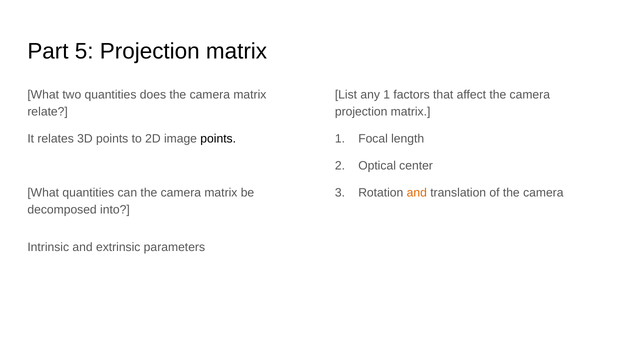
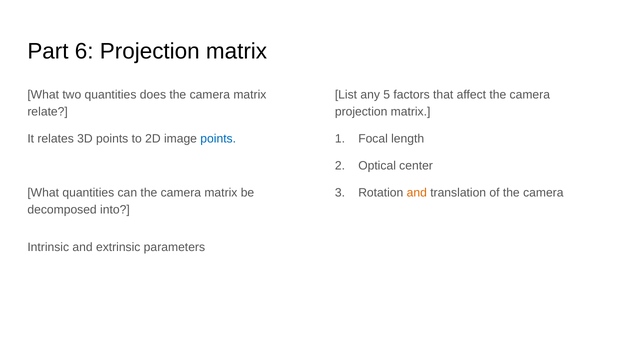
5: 5 -> 6
any 1: 1 -> 5
points at (218, 139) colour: black -> blue
